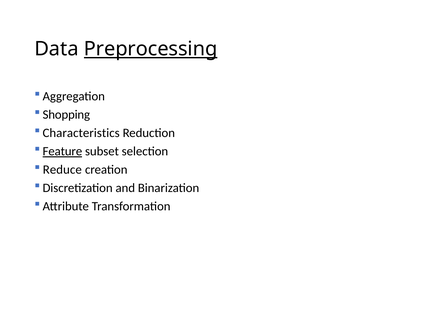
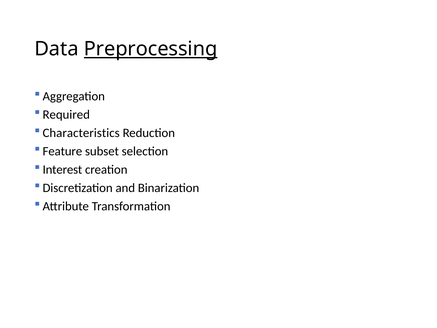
Shopping: Shopping -> Required
Feature underline: present -> none
Reduce: Reduce -> Interest
